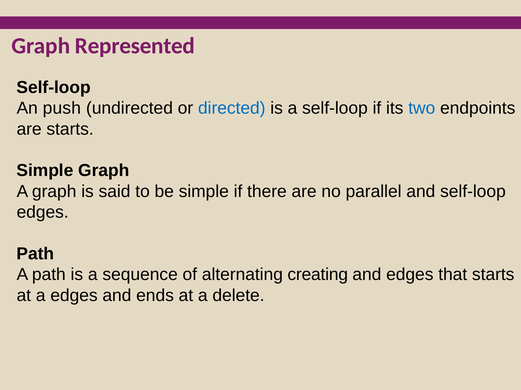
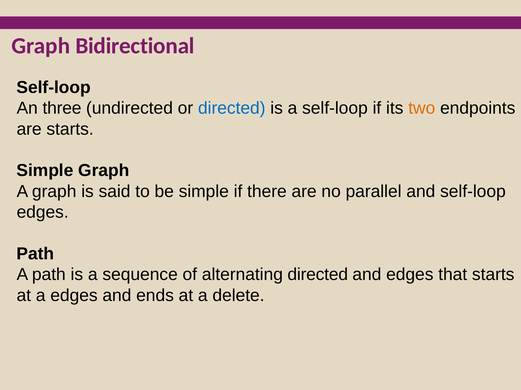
Represented: Represented -> Bidirectional
push: push -> three
two colour: blue -> orange
alternating creating: creating -> directed
